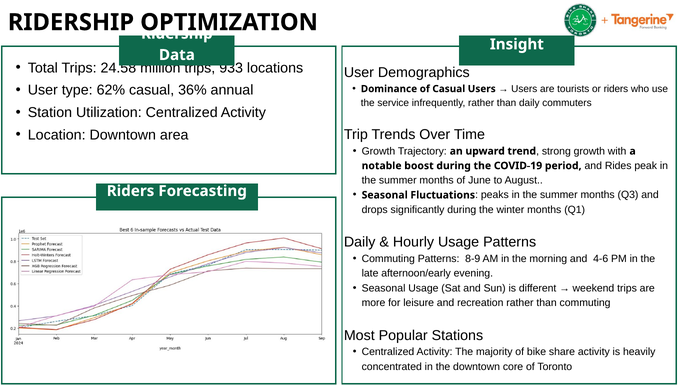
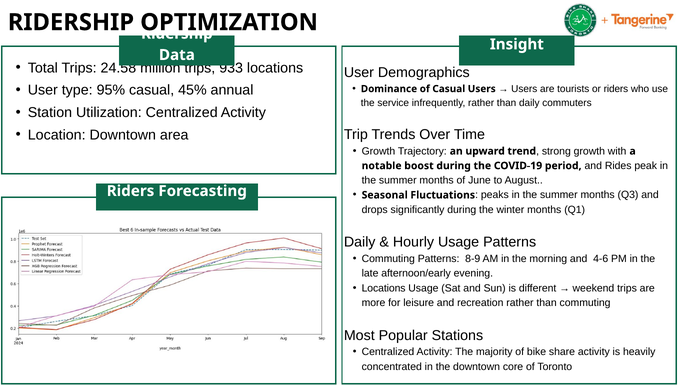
62%: 62% -> 95%
36%: 36% -> 45%
Seasonal at (384, 288): Seasonal -> Locations
